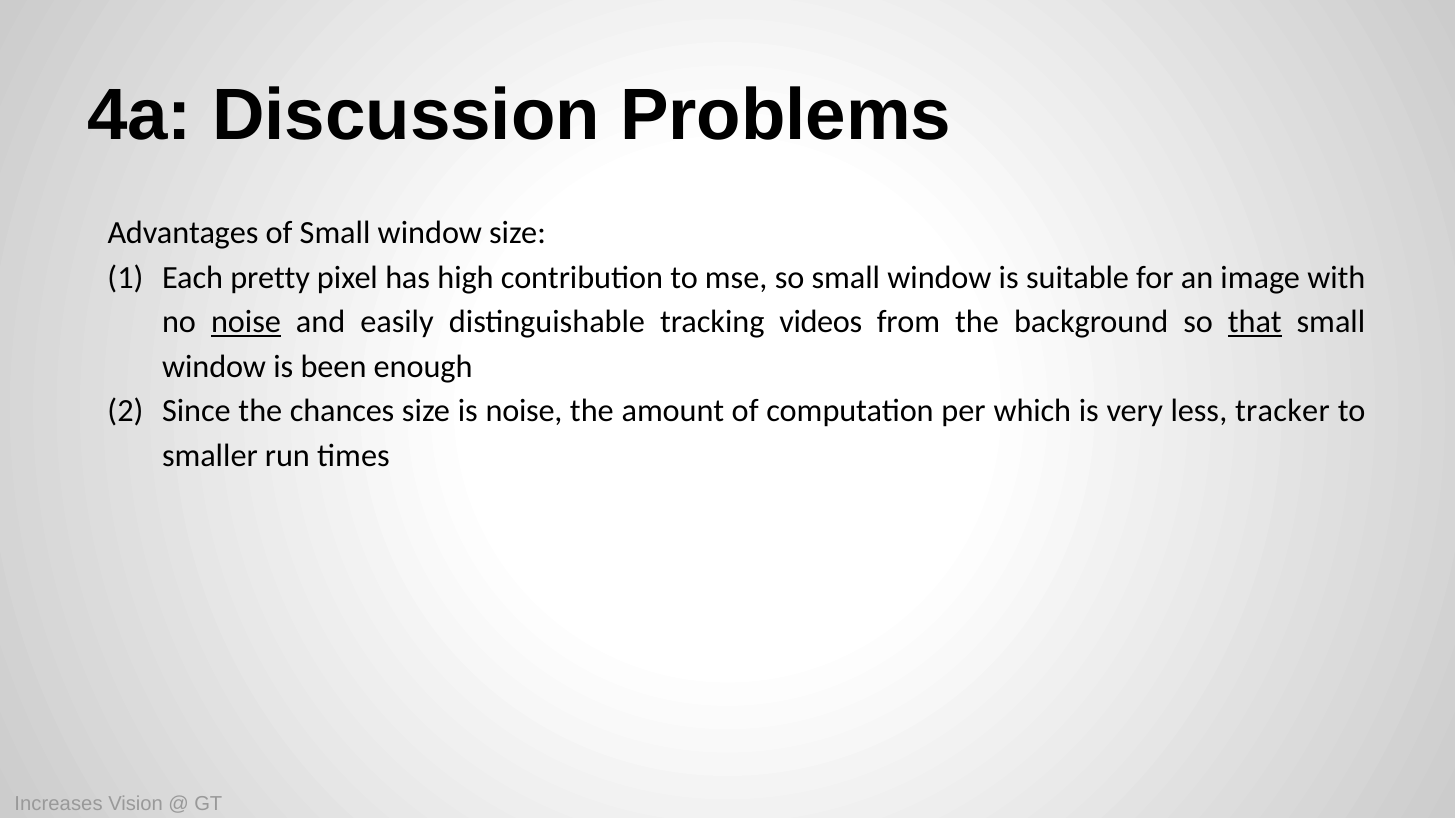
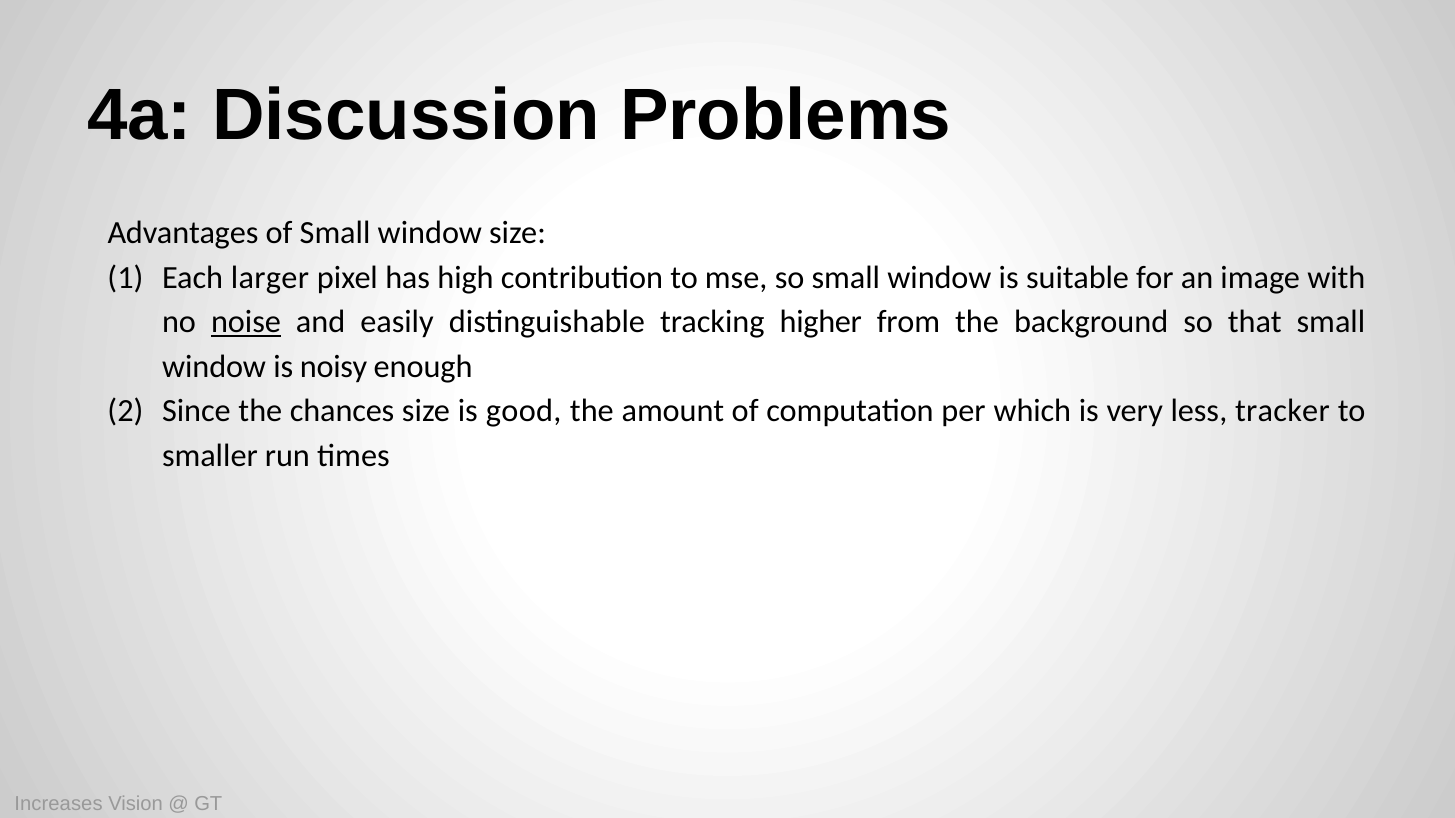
pretty: pretty -> larger
videos: videos -> higher
that underline: present -> none
been: been -> noisy
is noise: noise -> good
